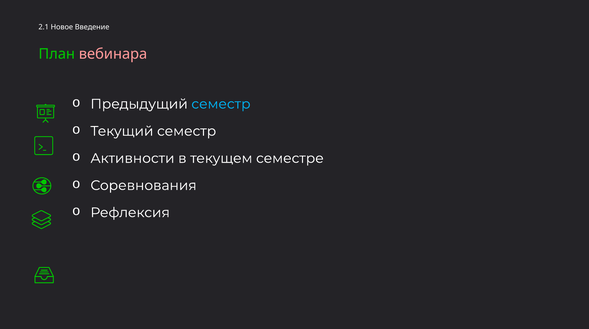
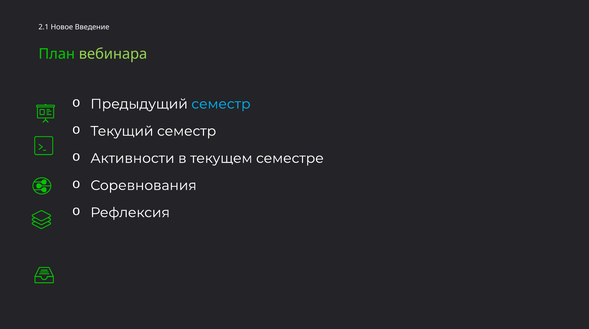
вебинара colour: pink -> light green
